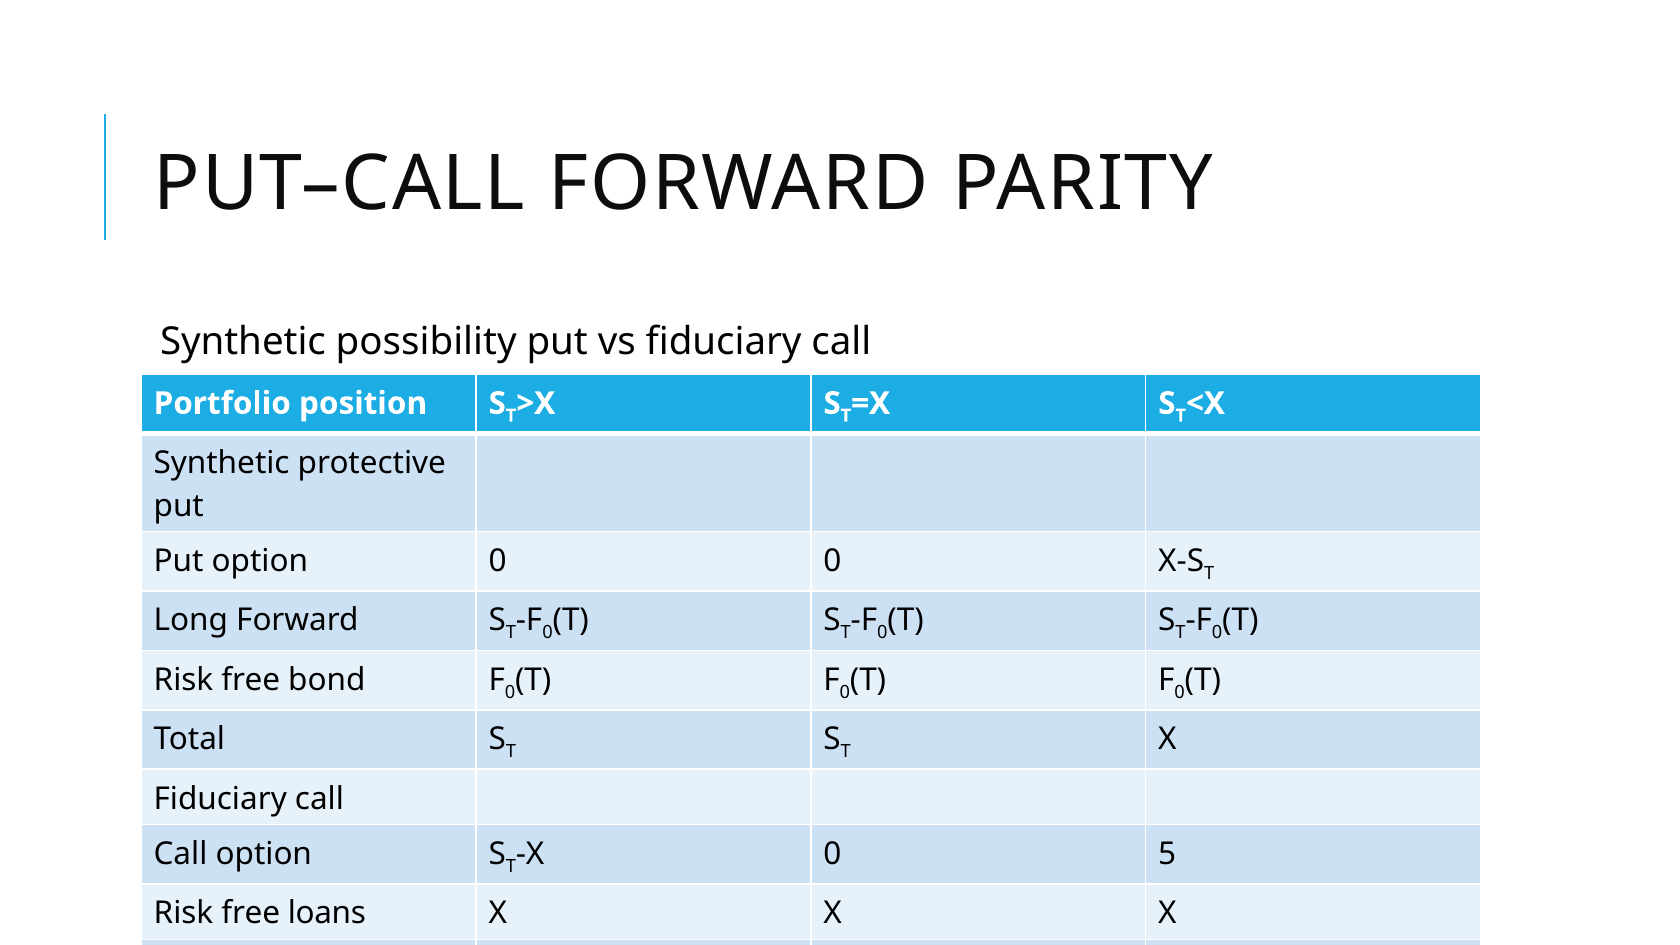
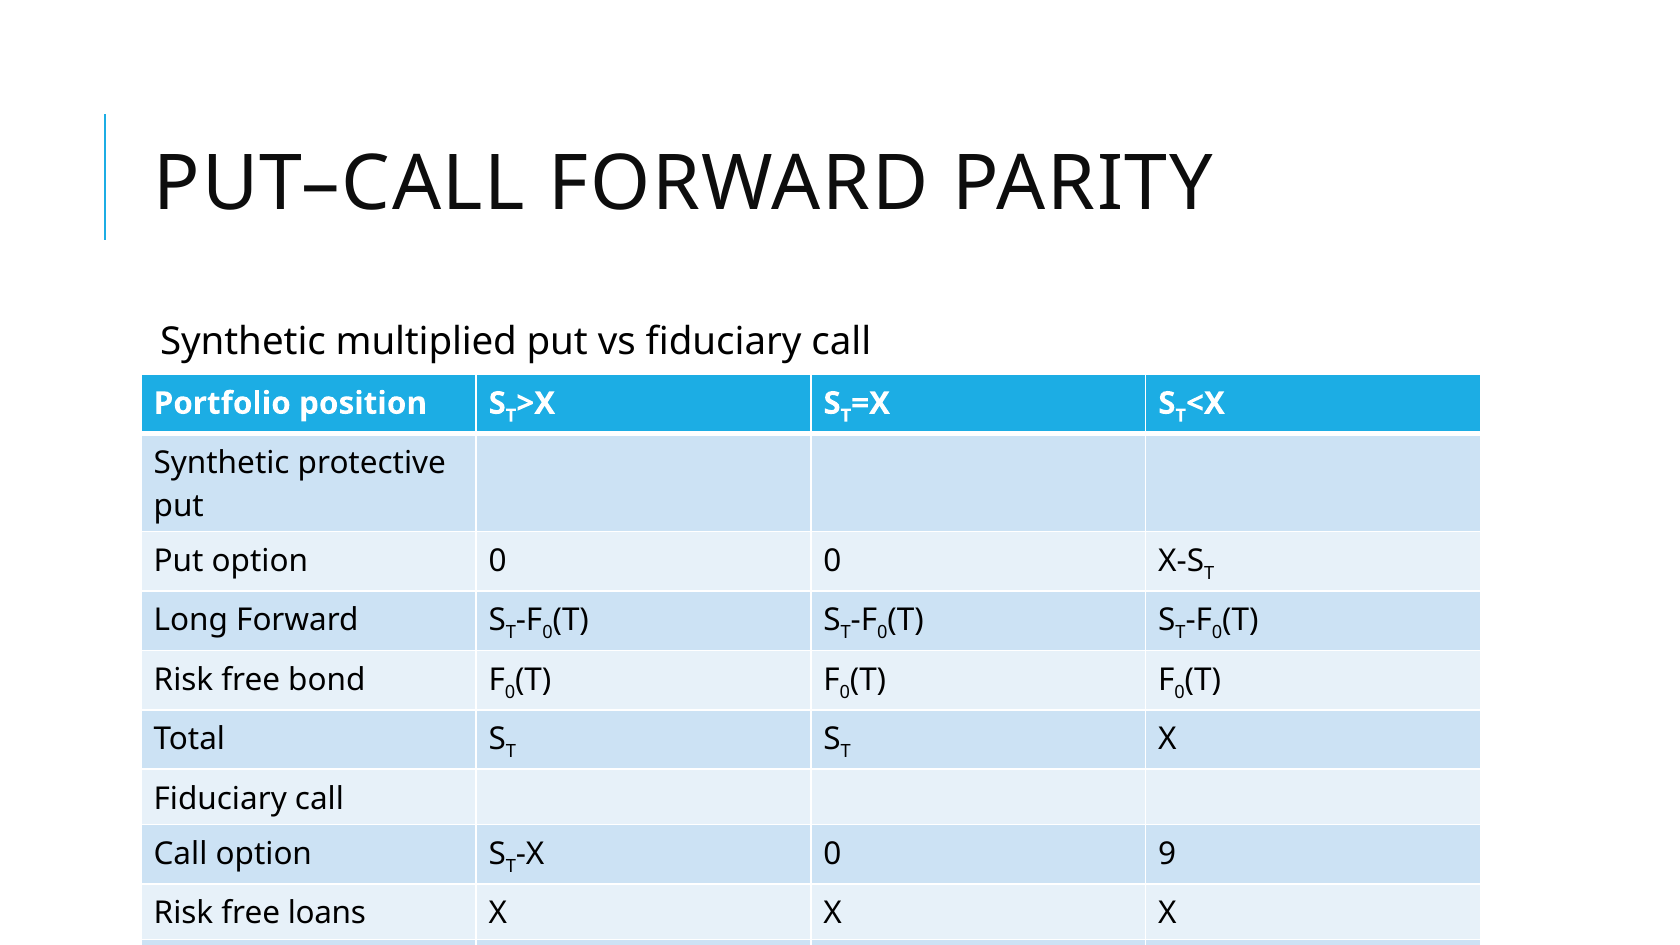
possibility: possibility -> multiplied
5: 5 -> 9
